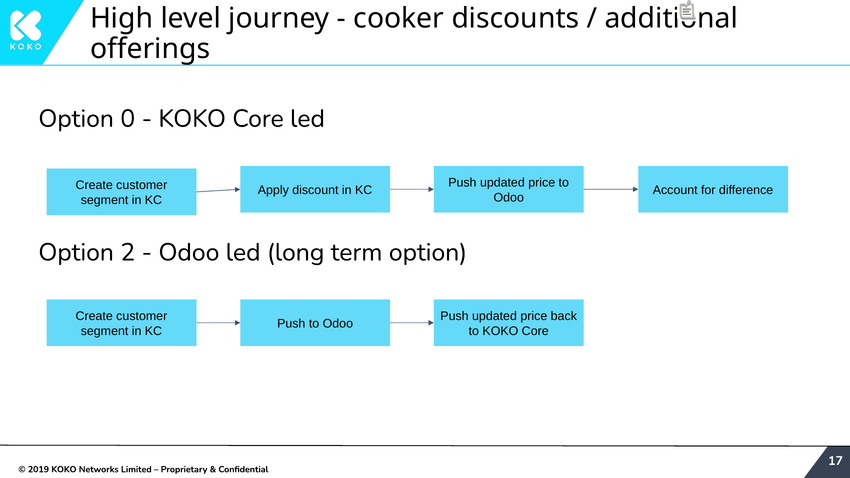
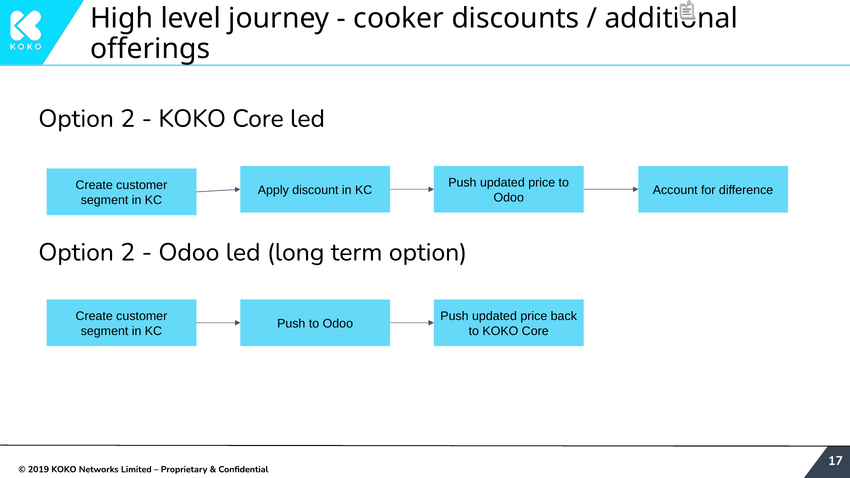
0 at (128, 119): 0 -> 2
